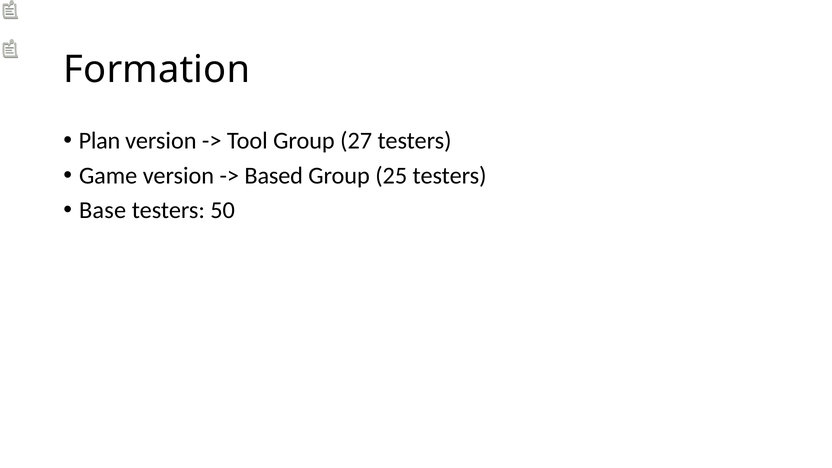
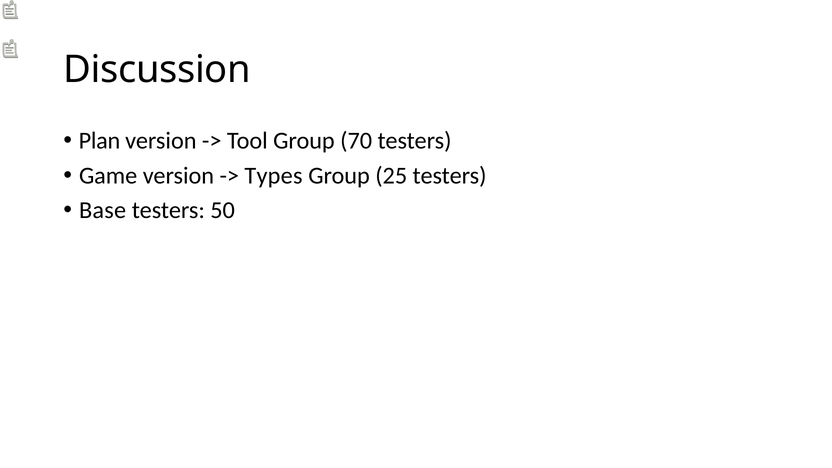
Formation: Formation -> Discussion
27: 27 -> 70
Based: Based -> Types
